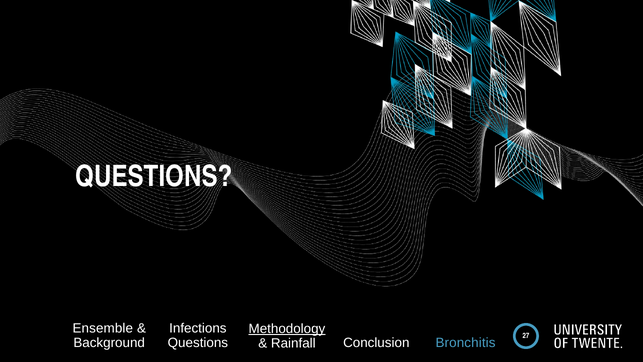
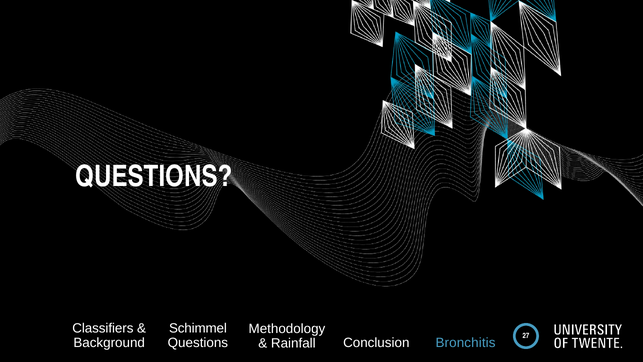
Ensemble: Ensemble -> Classifiers
Infections: Infections -> Schimmel
Methodology underline: present -> none
